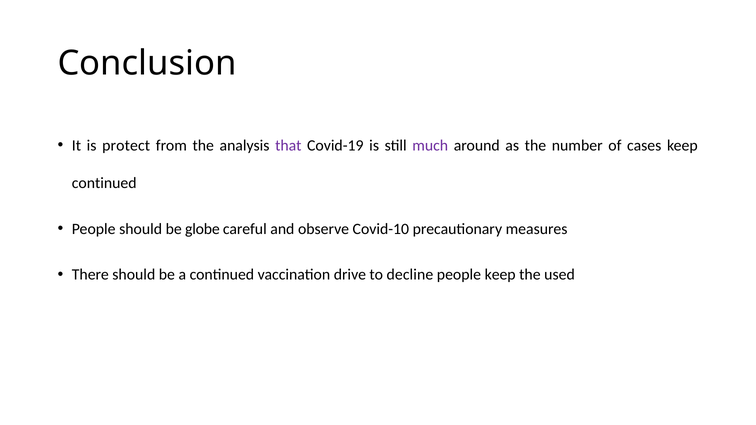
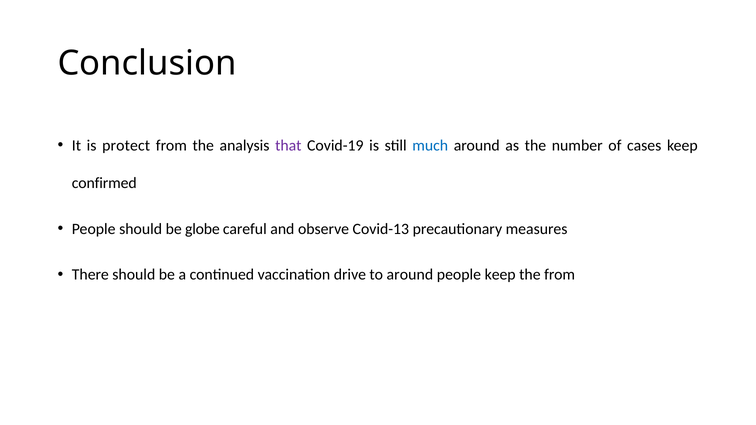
much colour: purple -> blue
continued at (104, 183): continued -> confirmed
Covid-10: Covid-10 -> Covid-13
to decline: decline -> around
the used: used -> from
